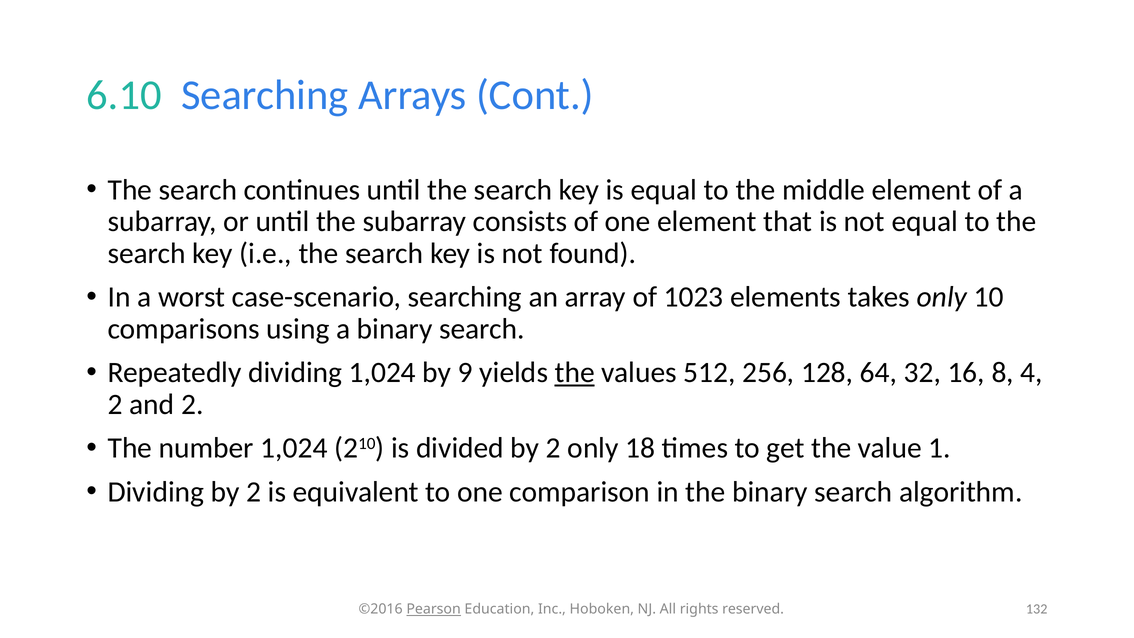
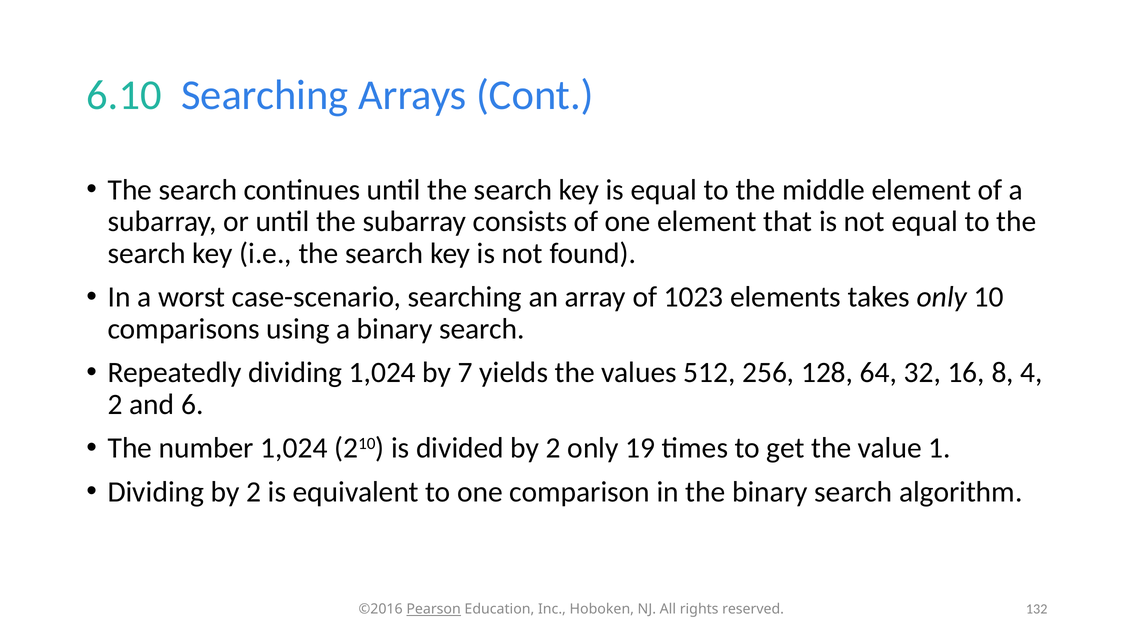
9: 9 -> 7
the at (575, 373) underline: present -> none
and 2: 2 -> 6
18: 18 -> 19
